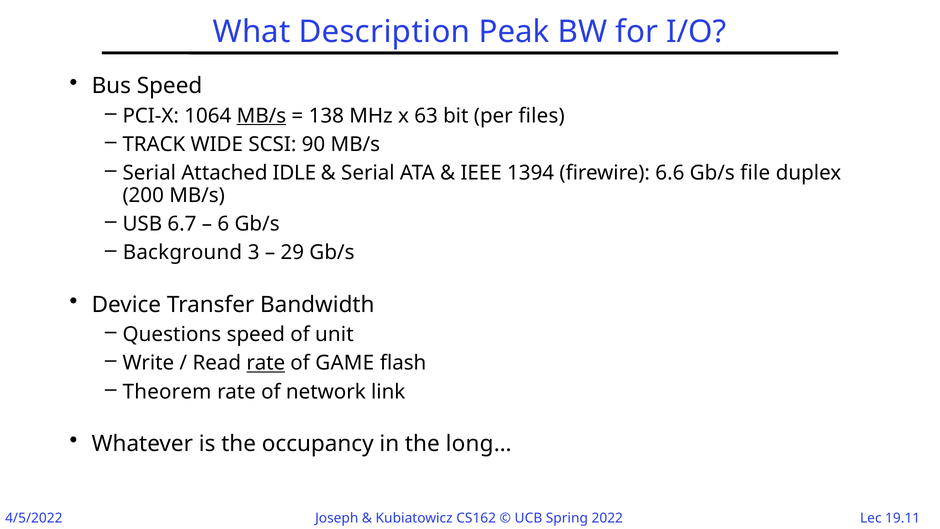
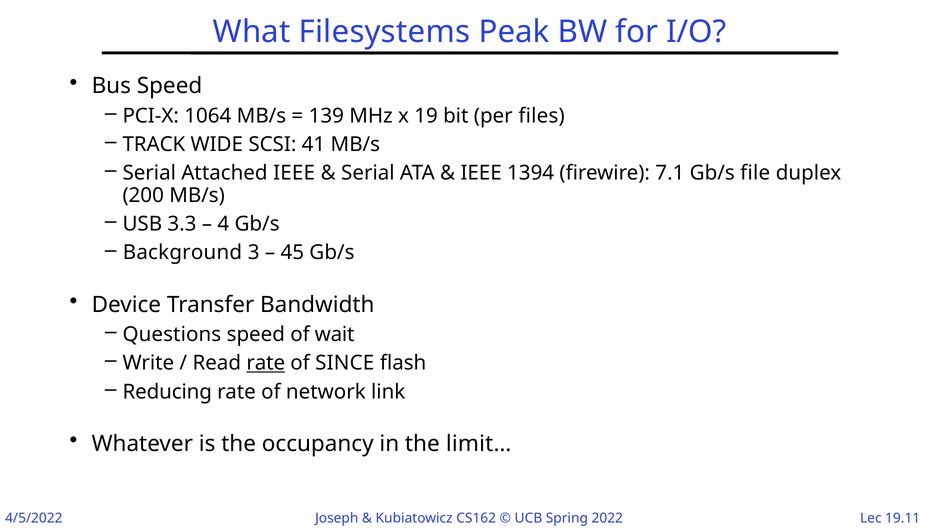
Description: Description -> Filesystems
MB/s at (261, 116) underline: present -> none
138: 138 -> 139
63: 63 -> 19
90: 90 -> 41
Attached IDLE: IDLE -> IEEE
6.6: 6.6 -> 7.1
6.7: 6.7 -> 3.3
6: 6 -> 4
29: 29 -> 45
unit: unit -> wait
GAME: GAME -> SINCE
Theorem: Theorem -> Reducing
long…: long… -> limit…
